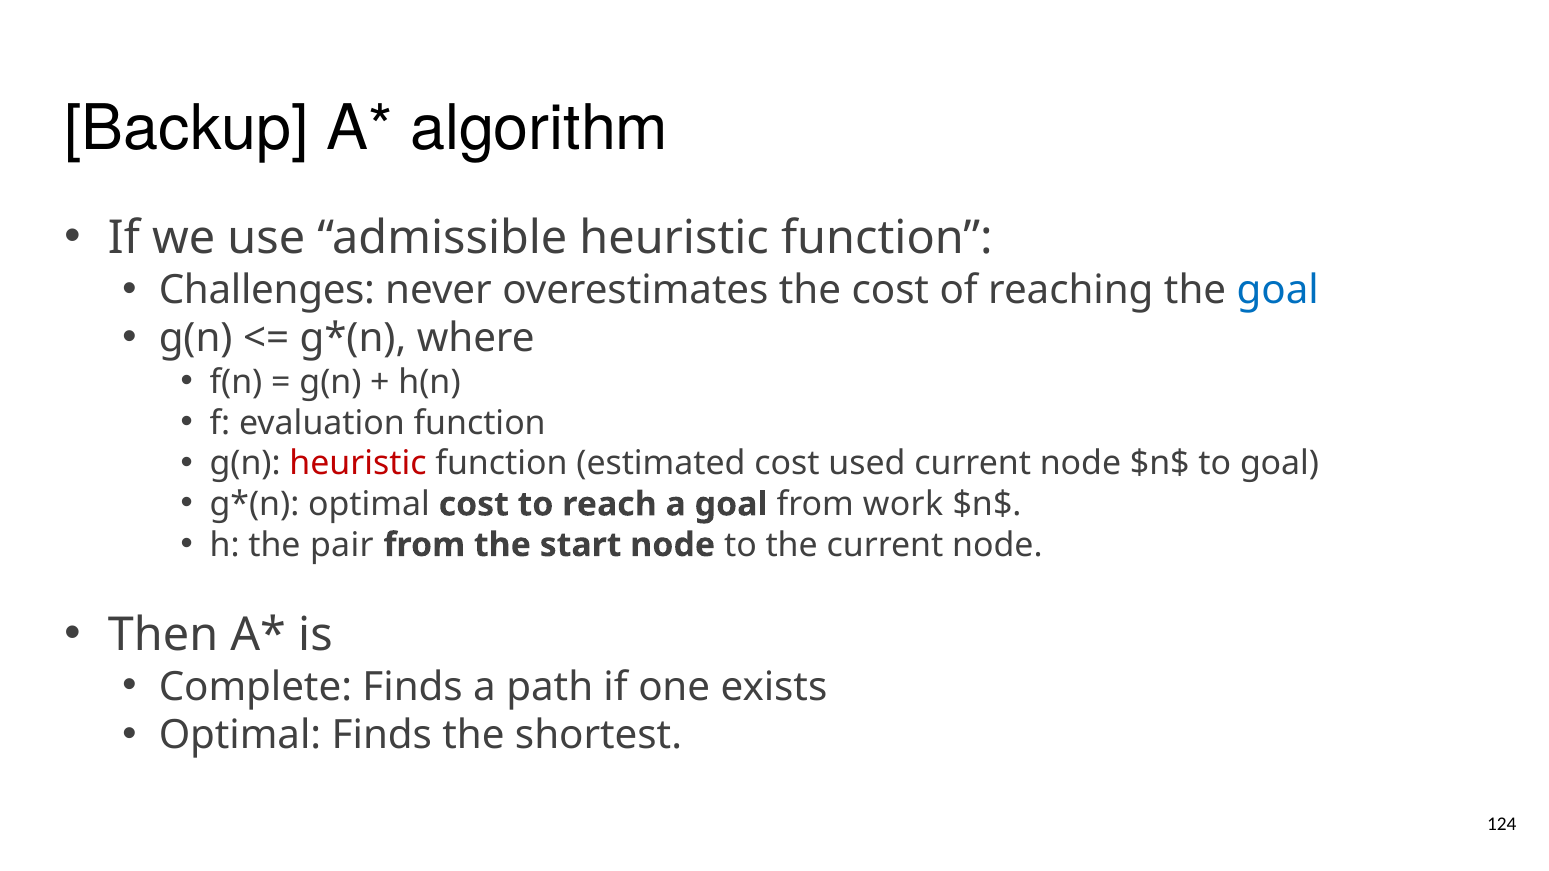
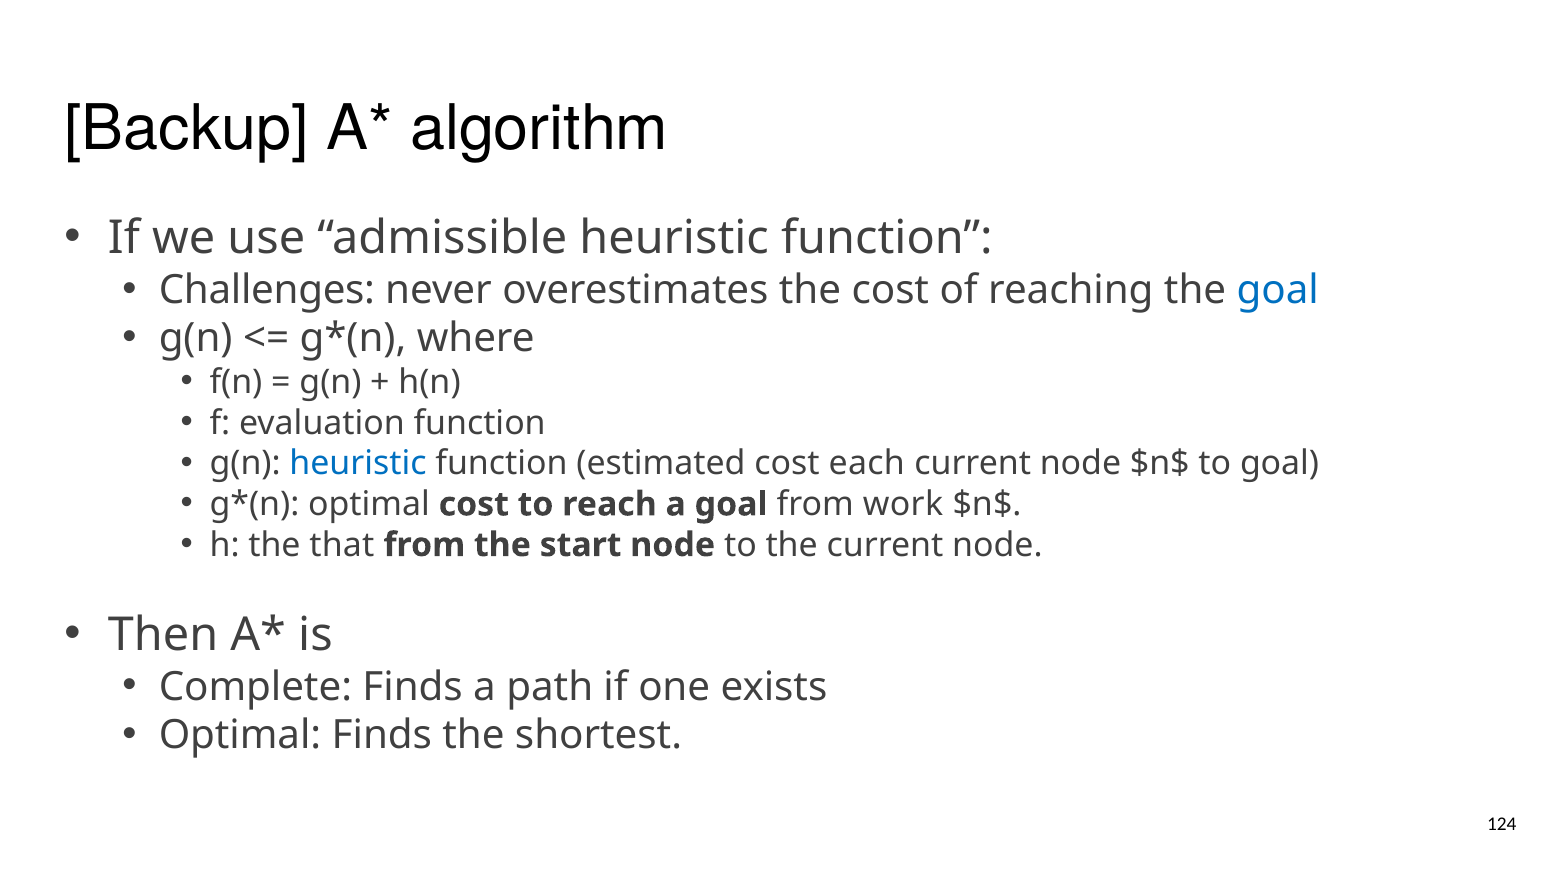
heuristic at (358, 464) colour: red -> blue
used: used -> each
pair: pair -> that
